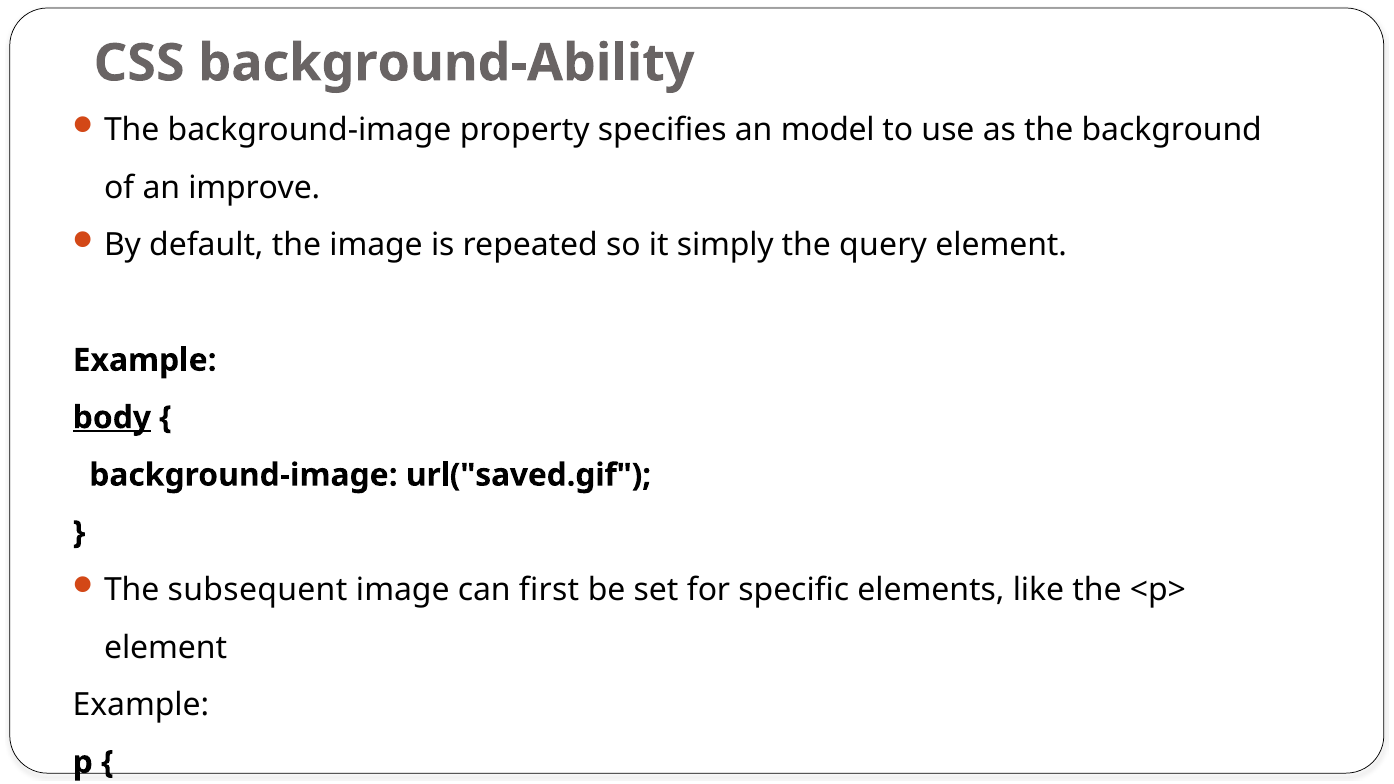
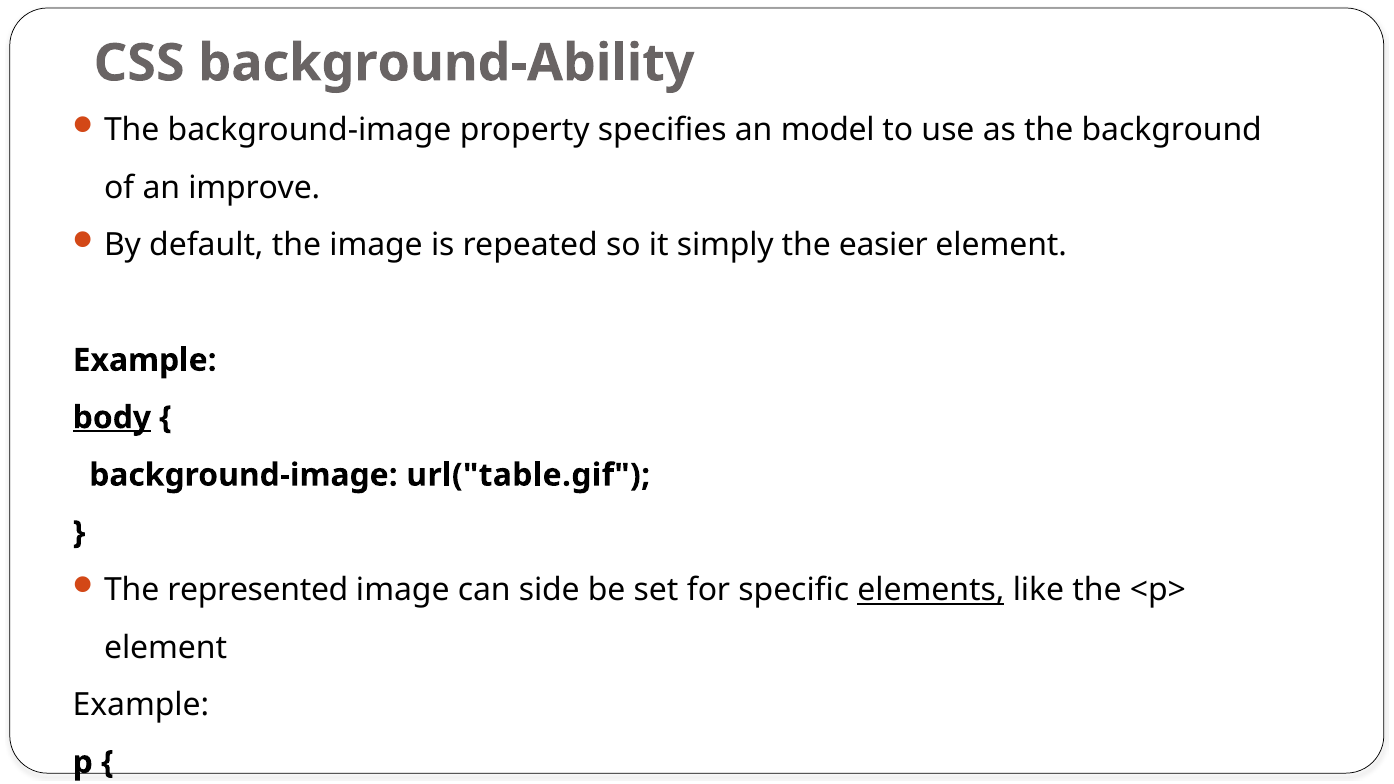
query: query -> easier
url("saved.gif: url("saved.gif -> url("table.gif
subsequent: subsequent -> represented
first: first -> side
elements underline: none -> present
